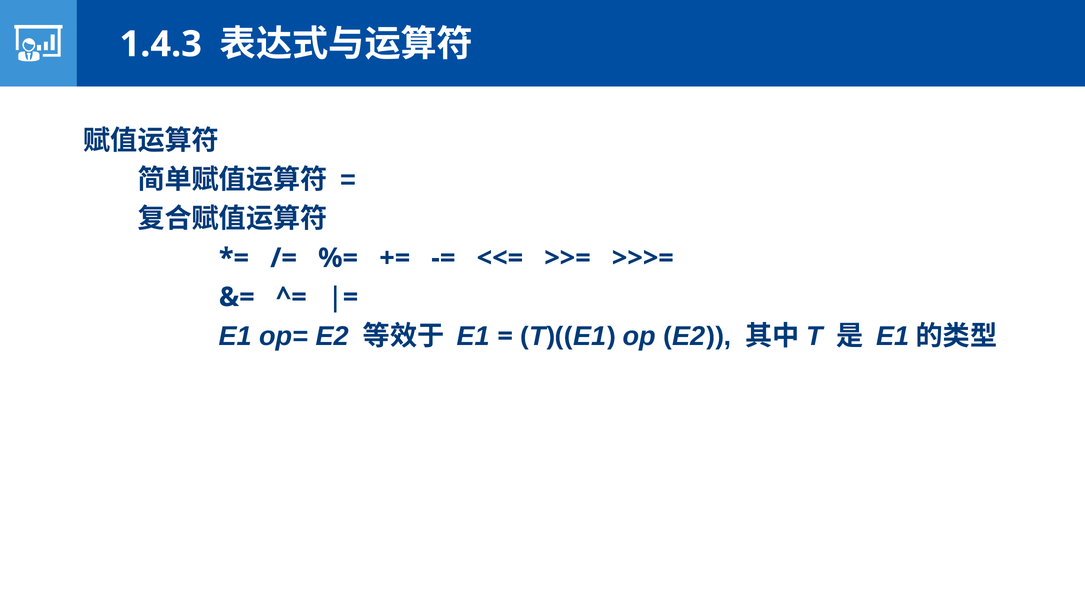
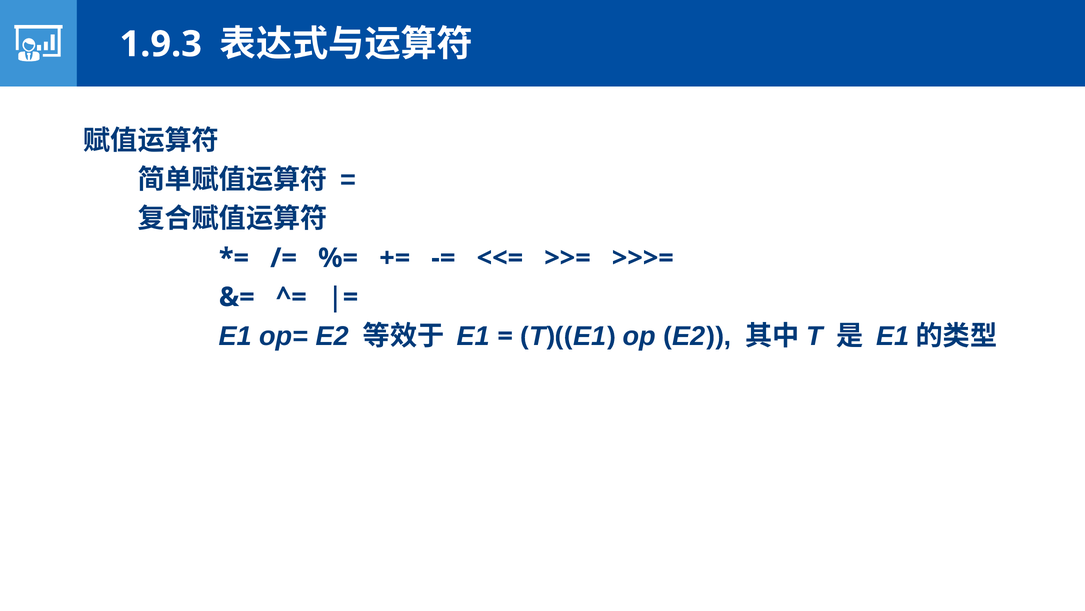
1.4.3: 1.4.3 -> 1.9.3
